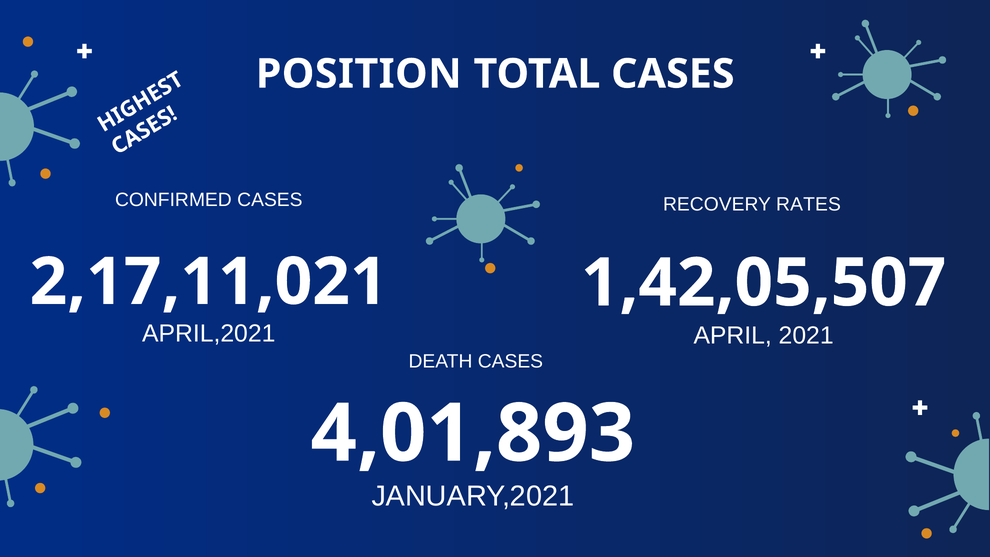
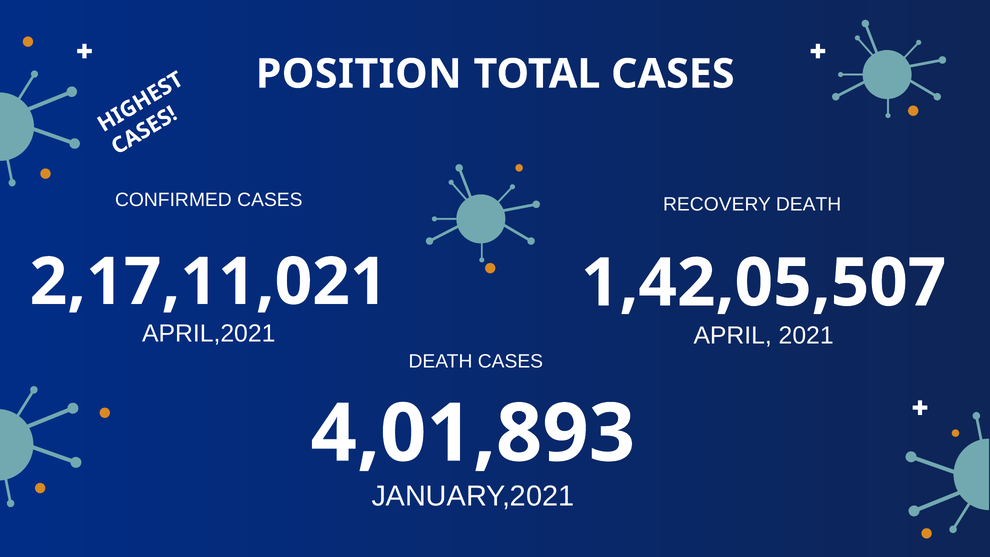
RECOVERY RATES: RATES -> DEATH
